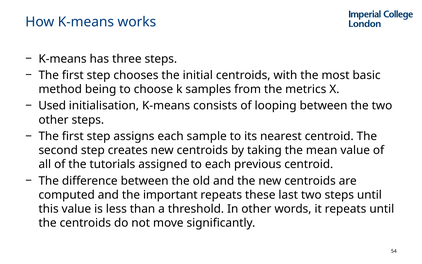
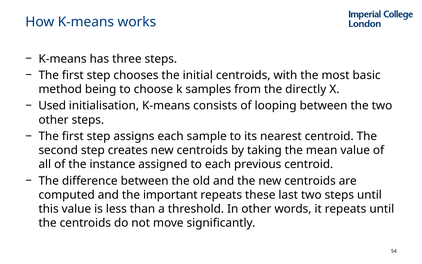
metrics: metrics -> directly
tutorials: tutorials -> instance
